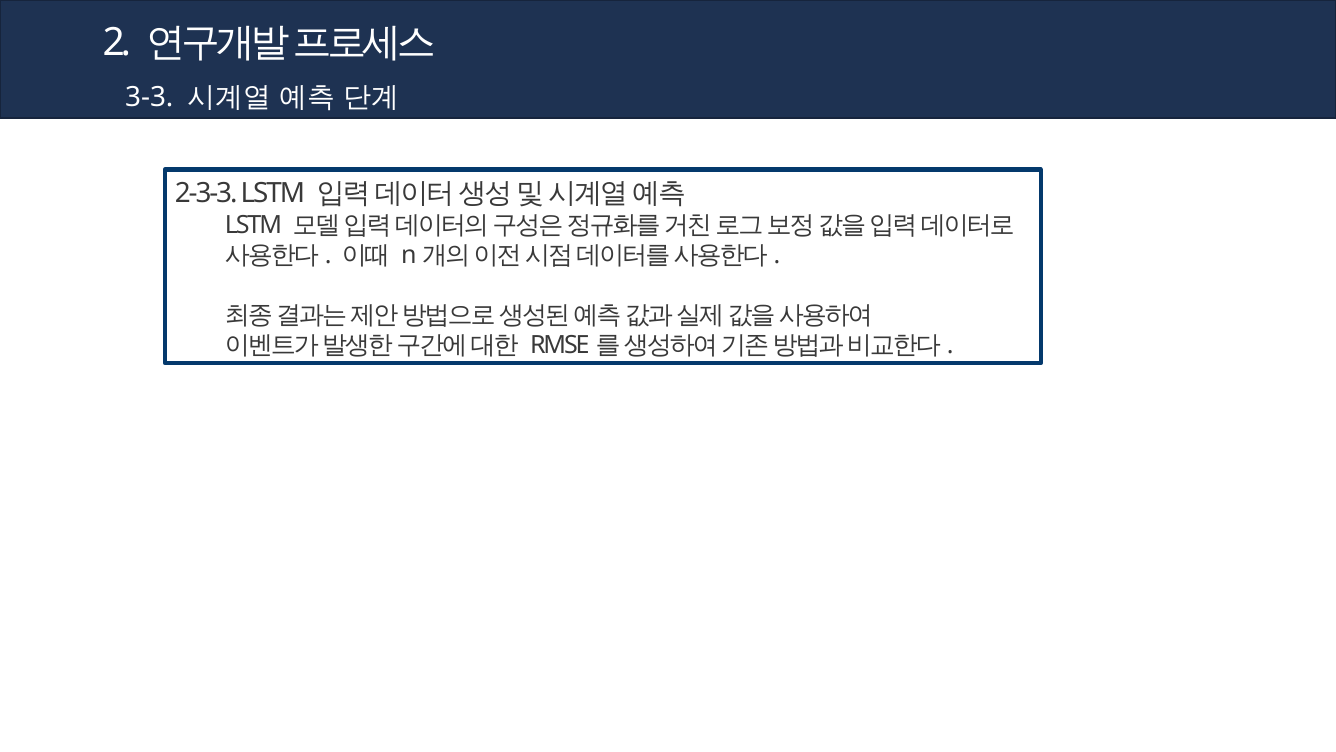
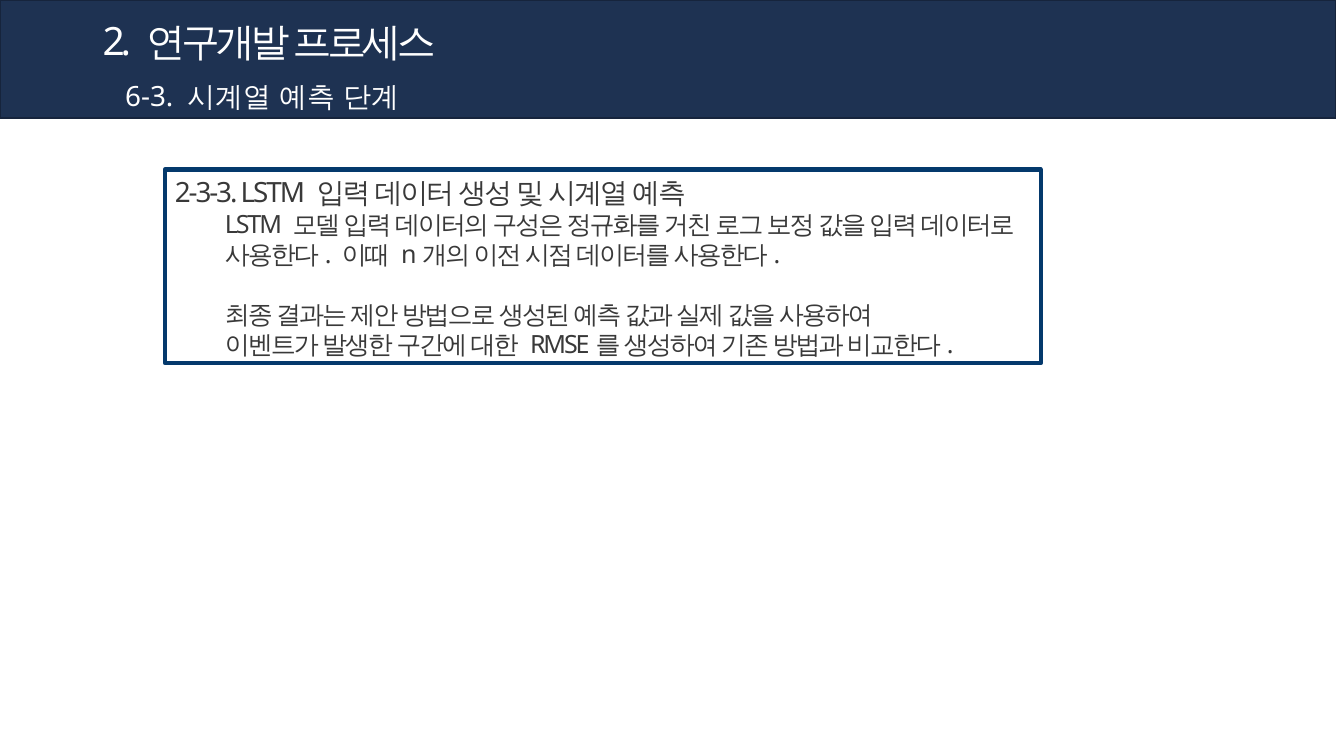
3-3: 3-3 -> 6-3
